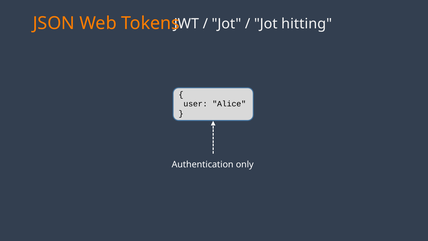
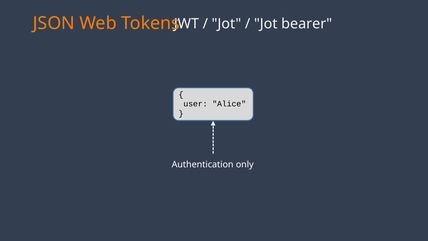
hitting: hitting -> bearer
